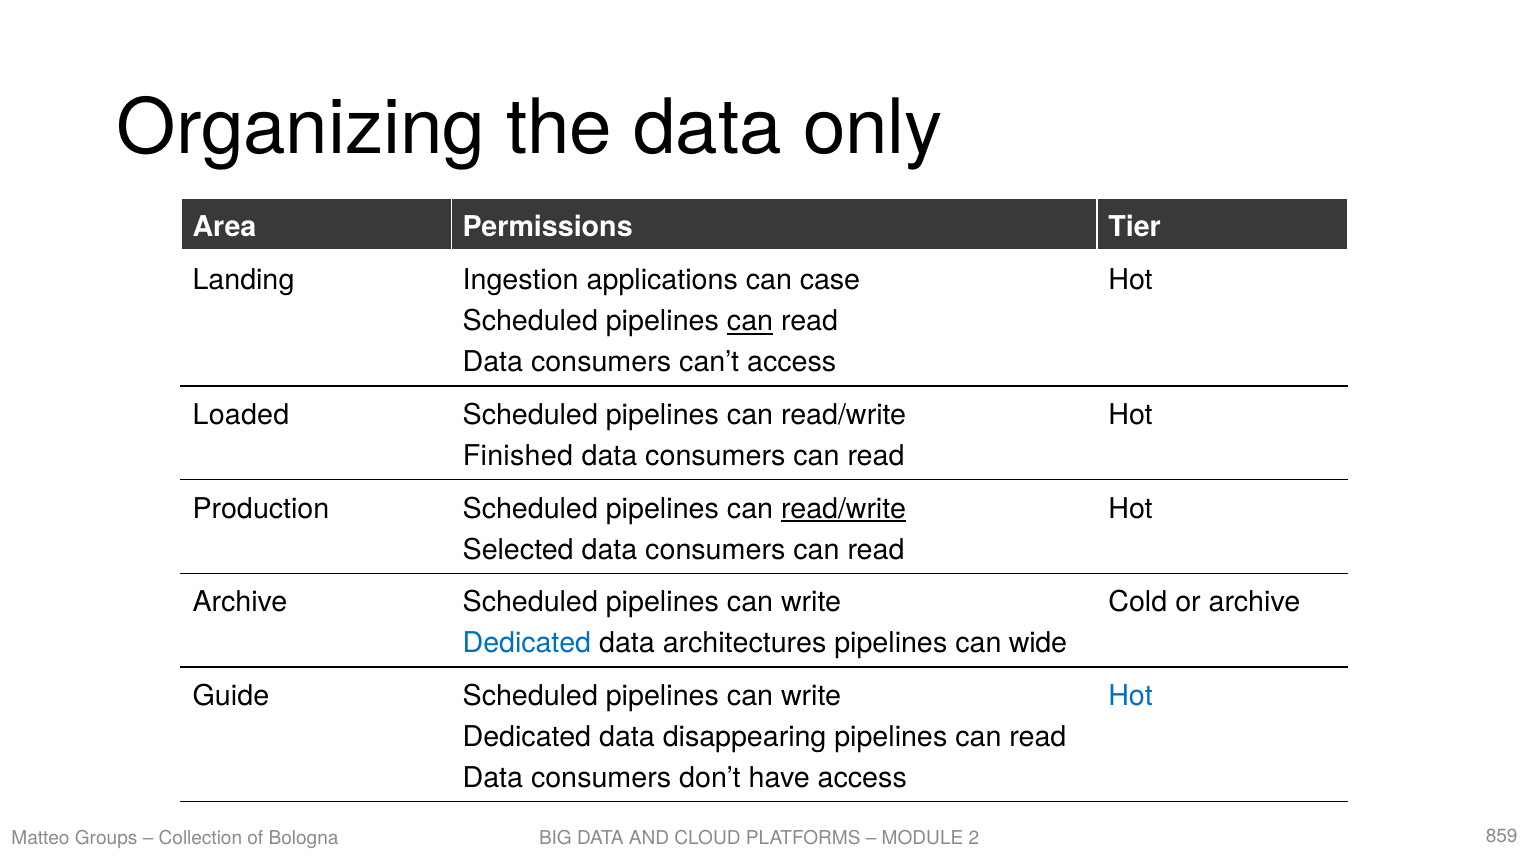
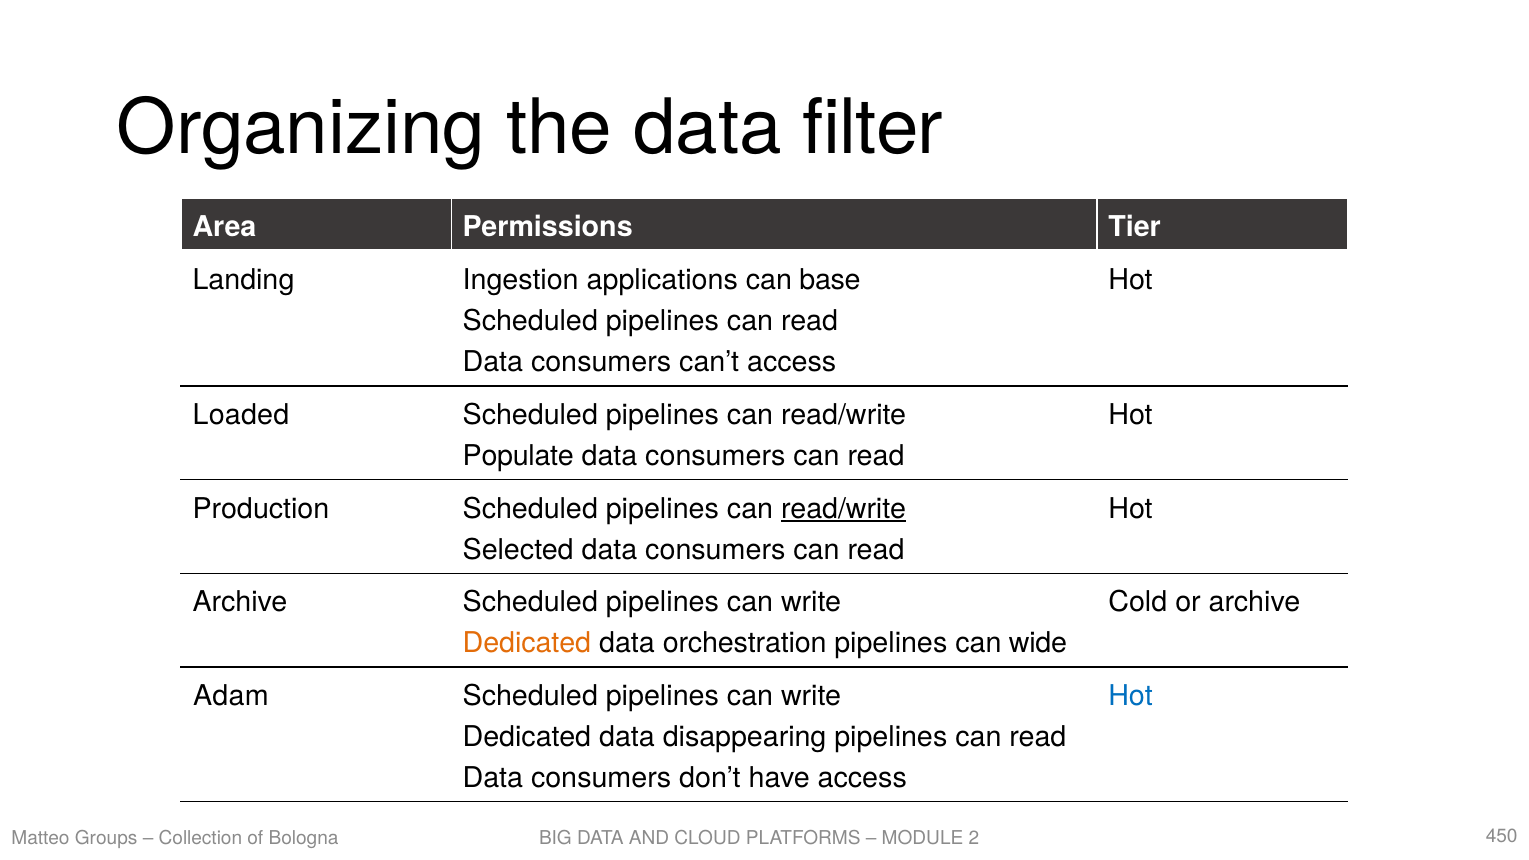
only: only -> filter
case: case -> base
can at (750, 321) underline: present -> none
Finished: Finished -> Populate
Dedicated at (527, 644) colour: blue -> orange
architectures: architectures -> orchestration
Guide: Guide -> Adam
859: 859 -> 450
